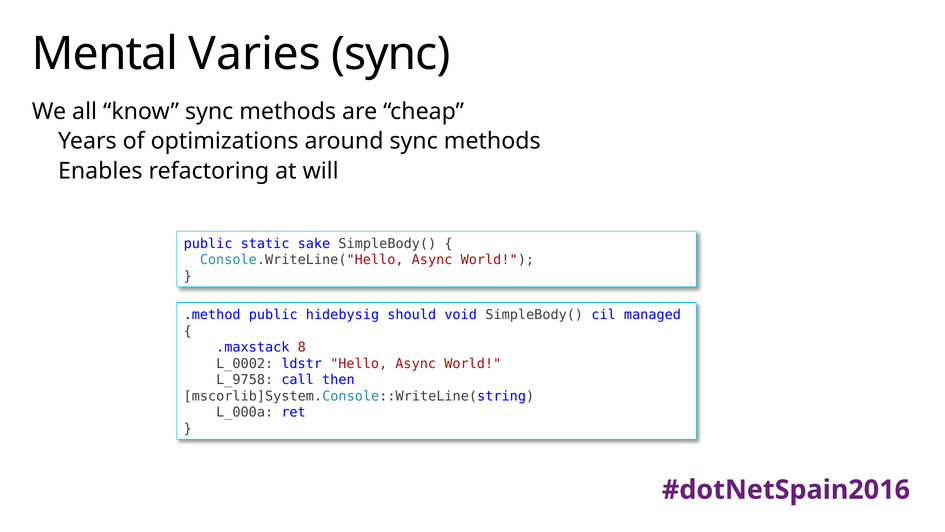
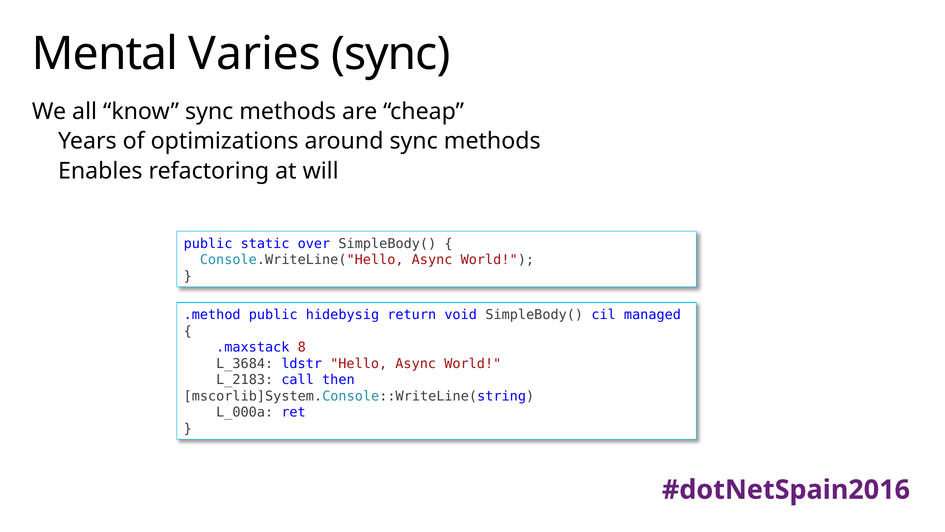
sake: sake -> over
should: should -> return
L_0002: L_0002 -> L_3684
L_9758: L_9758 -> L_2183
